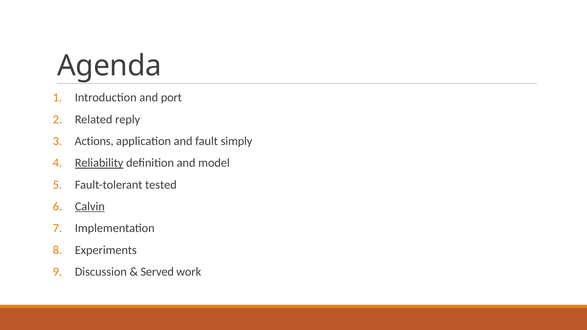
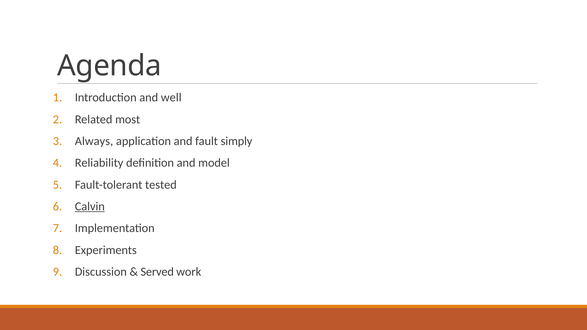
port: port -> well
reply: reply -> most
Actions: Actions -> Always
Reliability underline: present -> none
